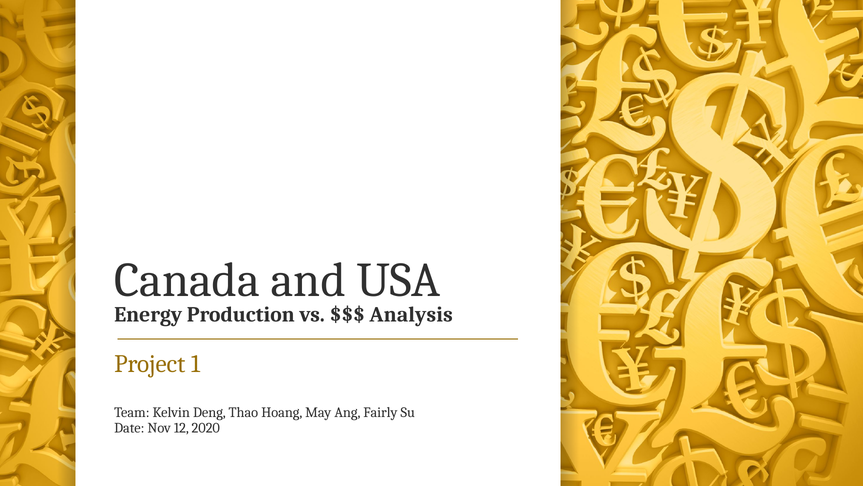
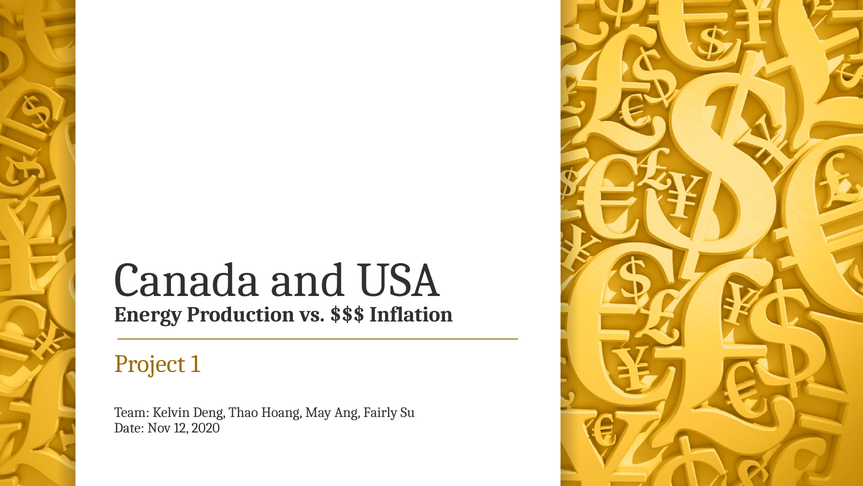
Analysis: Analysis -> Inflation
